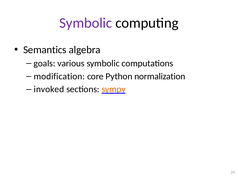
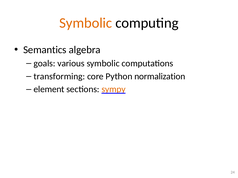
Symbolic at (86, 23) colour: purple -> orange
modification: modification -> transforming
invoked: invoked -> element
